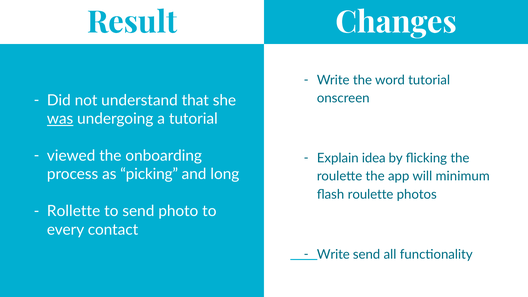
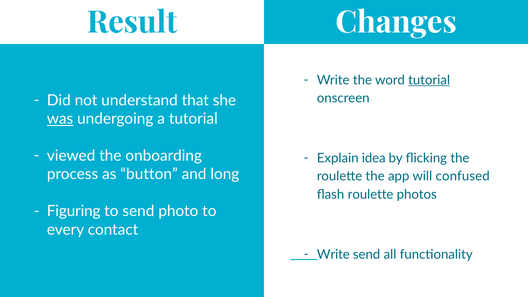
tutorial at (429, 80) underline: none -> present
picking: picking -> button
minimum: minimum -> confused
Rollette: Rollette -> Figuring
